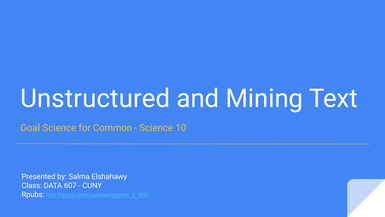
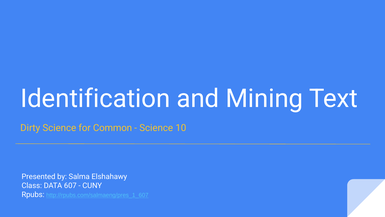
Unstructured: Unstructured -> Identification
Goal: Goal -> Dirty
